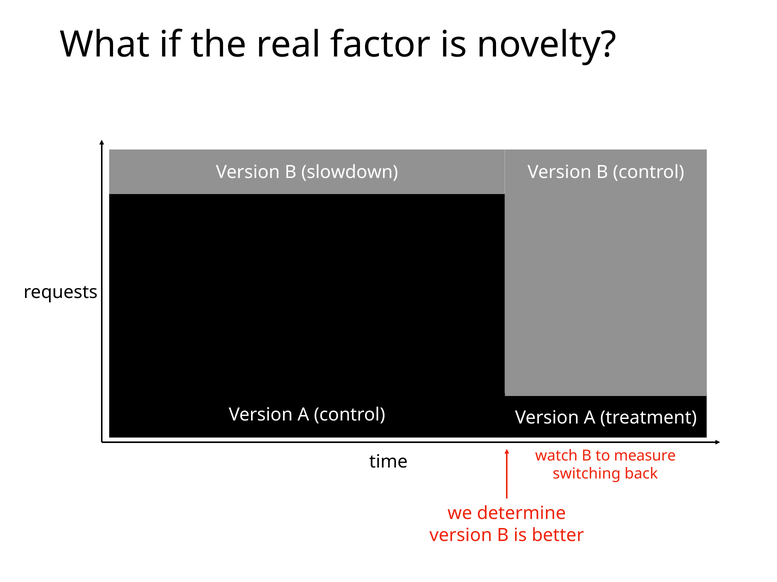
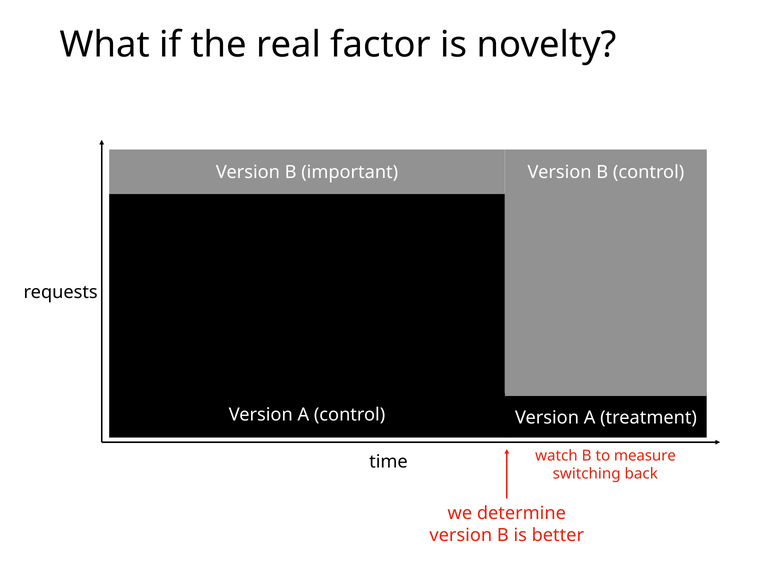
slowdown: slowdown -> important
